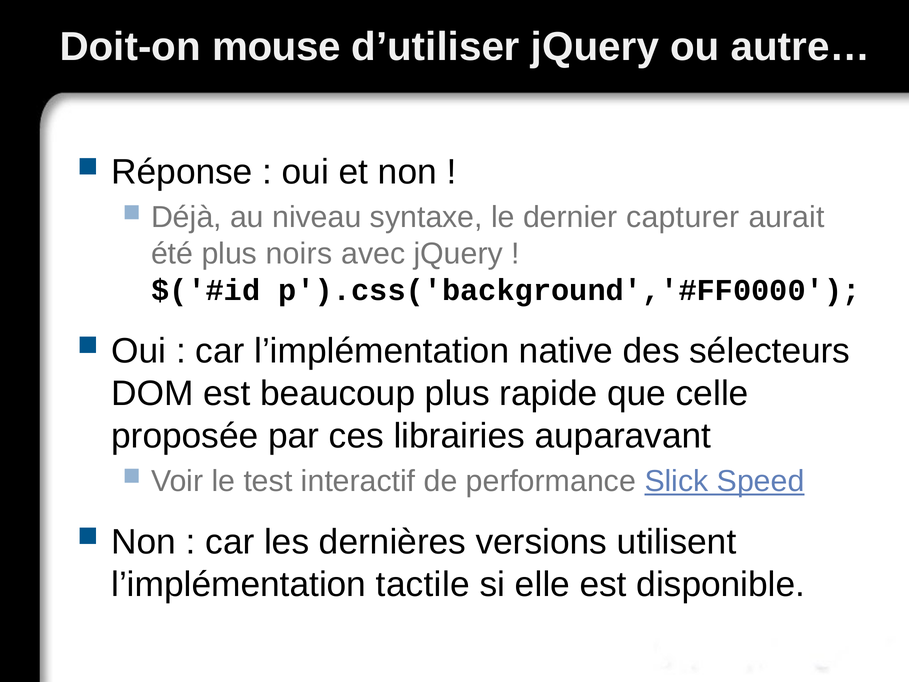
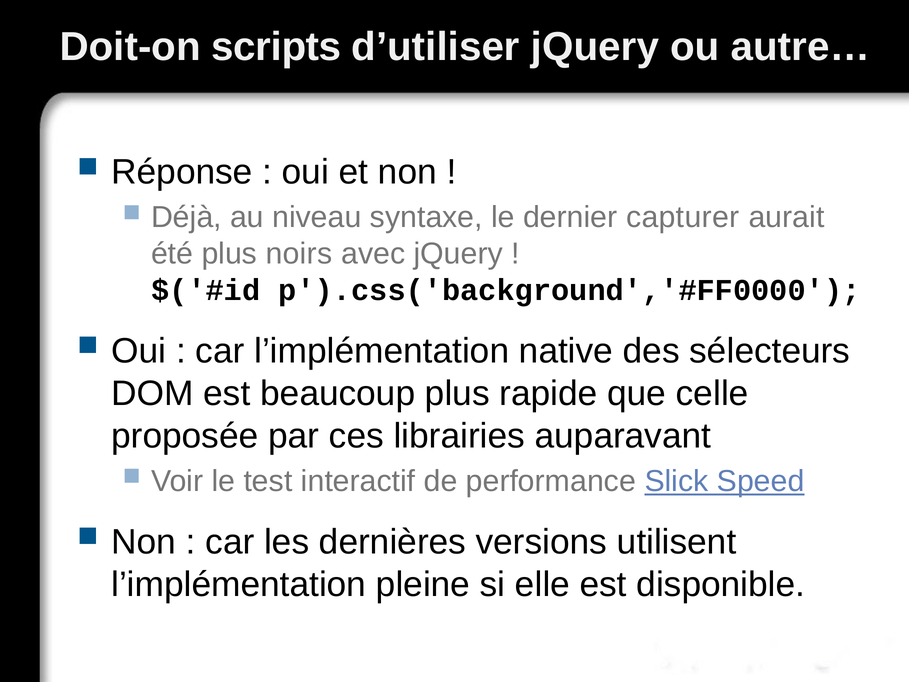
mouse: mouse -> scripts
tactile: tactile -> pleine
